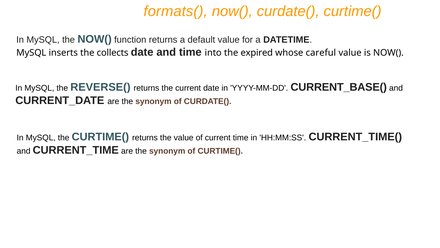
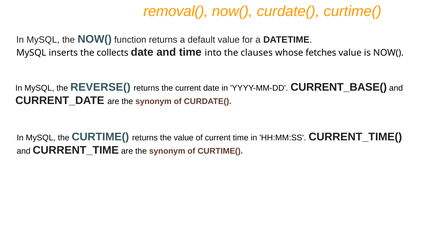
formats(: formats( -> removal(
expired: expired -> clauses
careful: careful -> fetches
